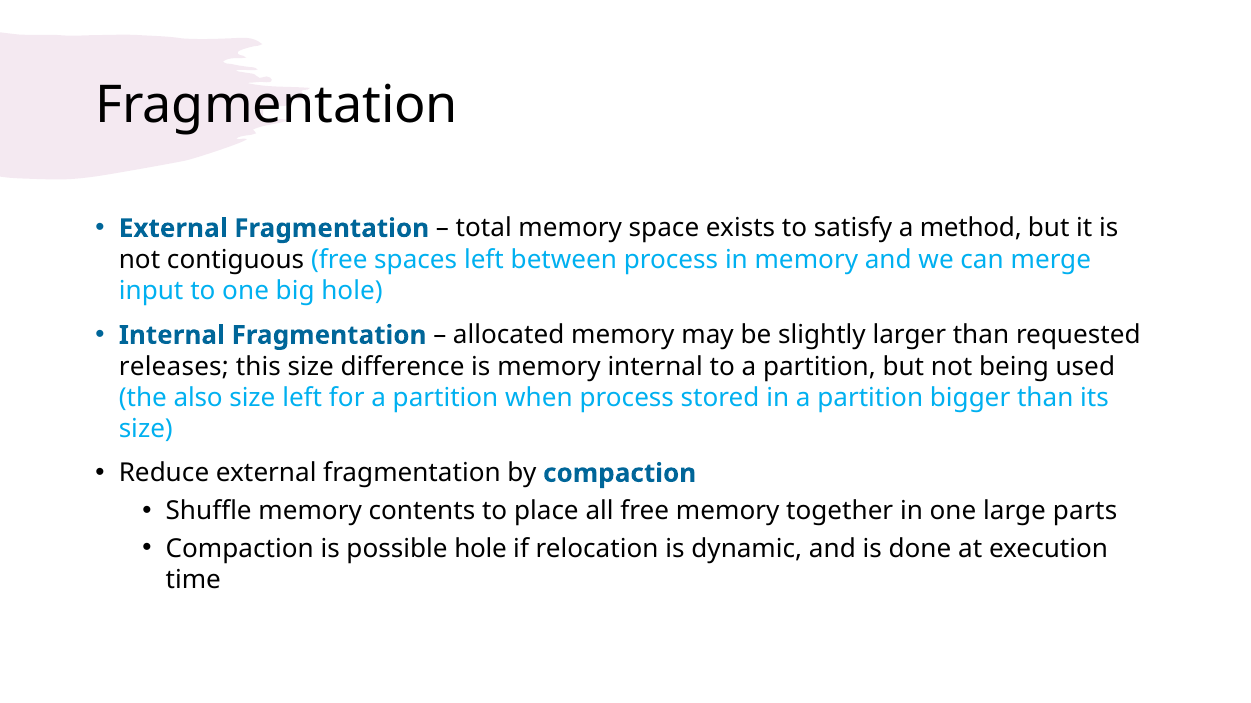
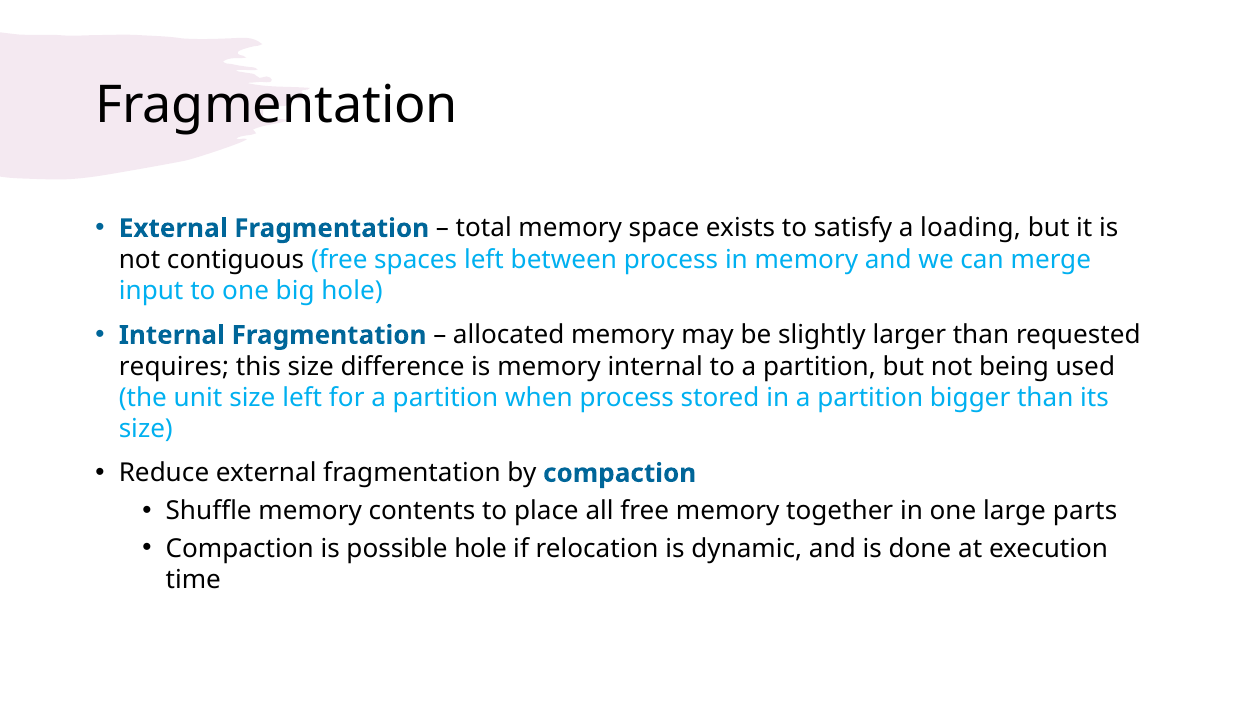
method: method -> loading
releases: releases -> requires
also: also -> unit
